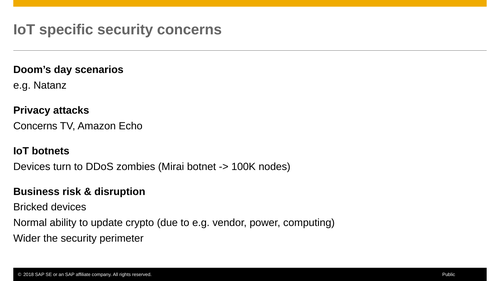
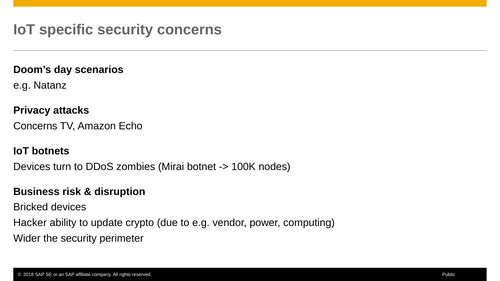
Normal: Normal -> Hacker
